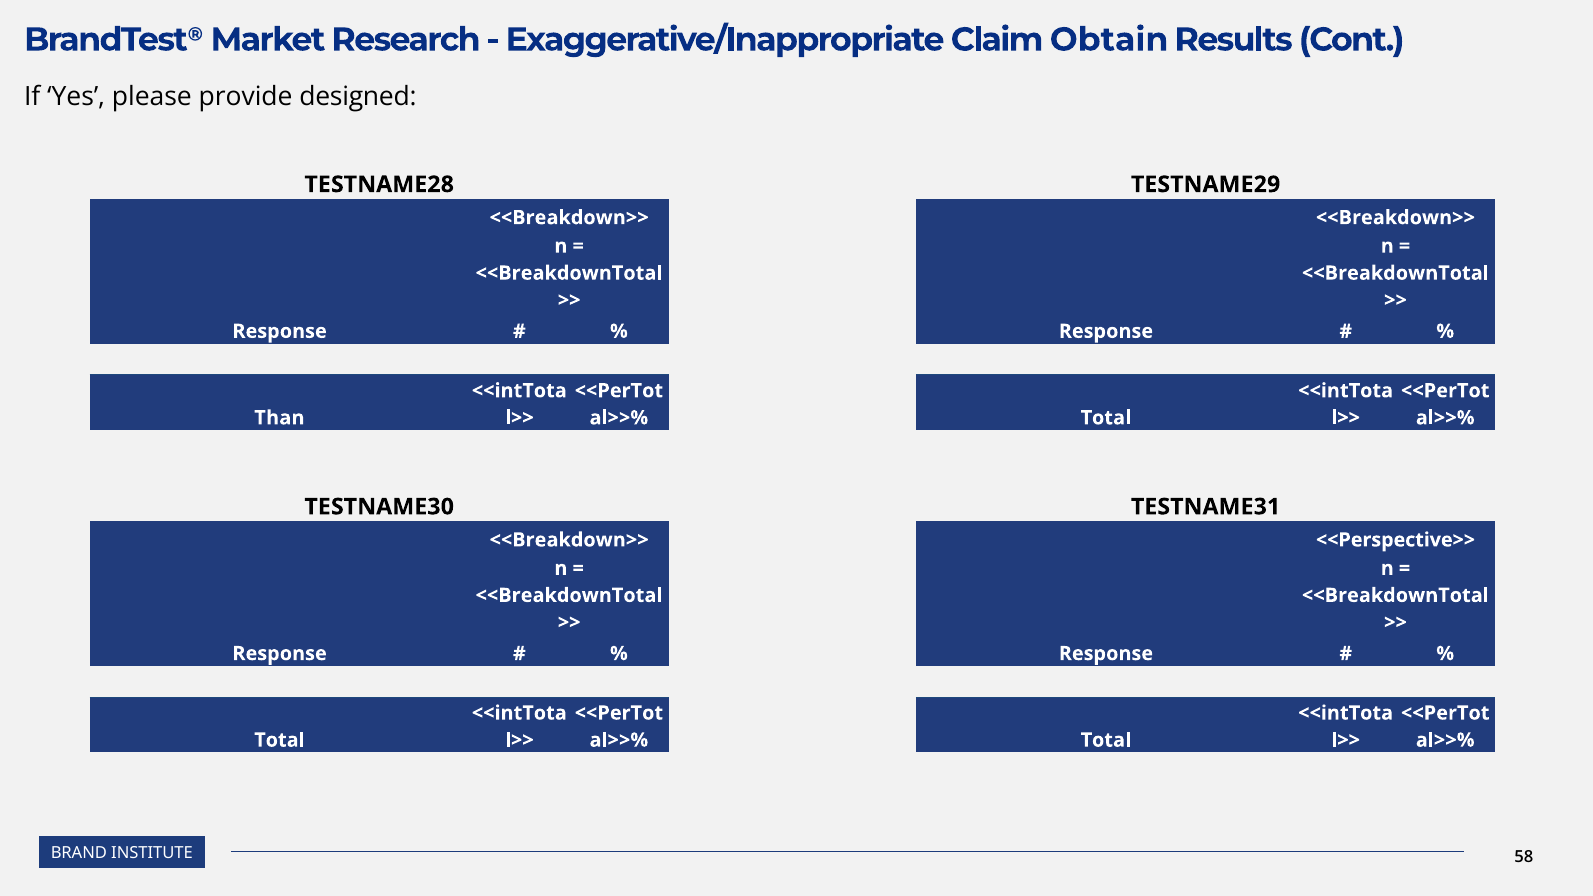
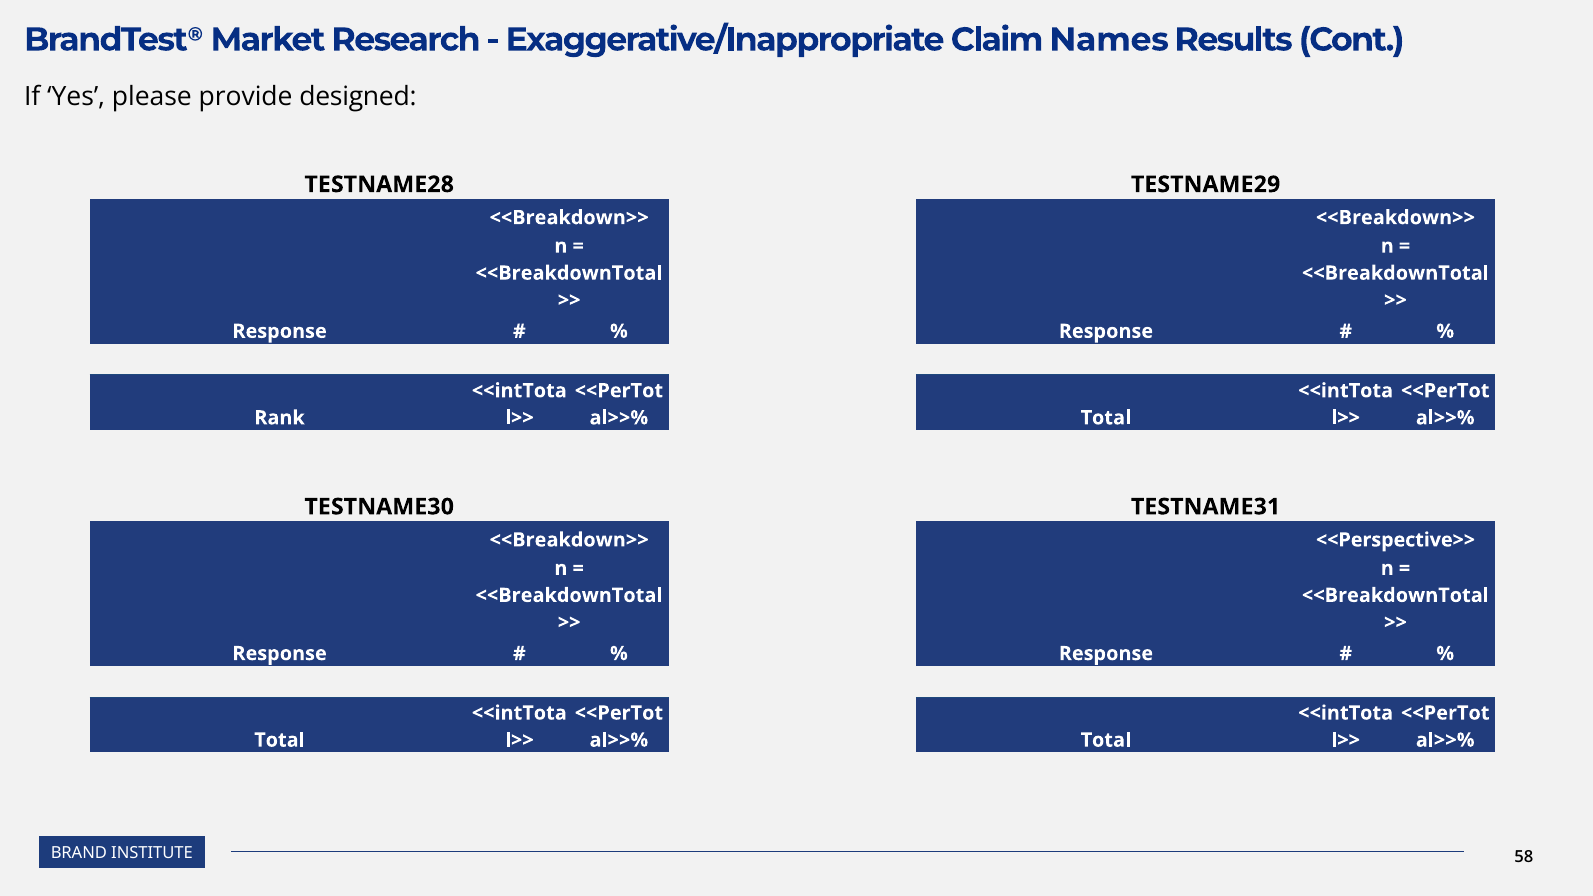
Obtain: Obtain -> Names
Than: Than -> Rank
